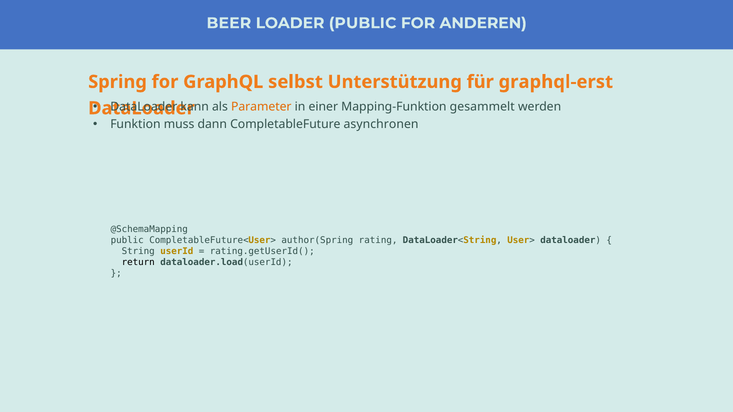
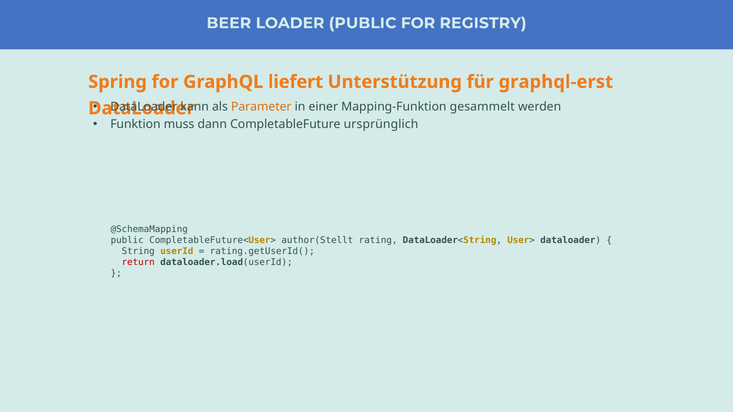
ANDEREN: ANDEREN -> REGISTRY
selbst: selbst -> liefert
asynchronen: asynchronen -> ursprünglich
author(Spring: author(Spring -> author(Stellt
return colour: black -> red
